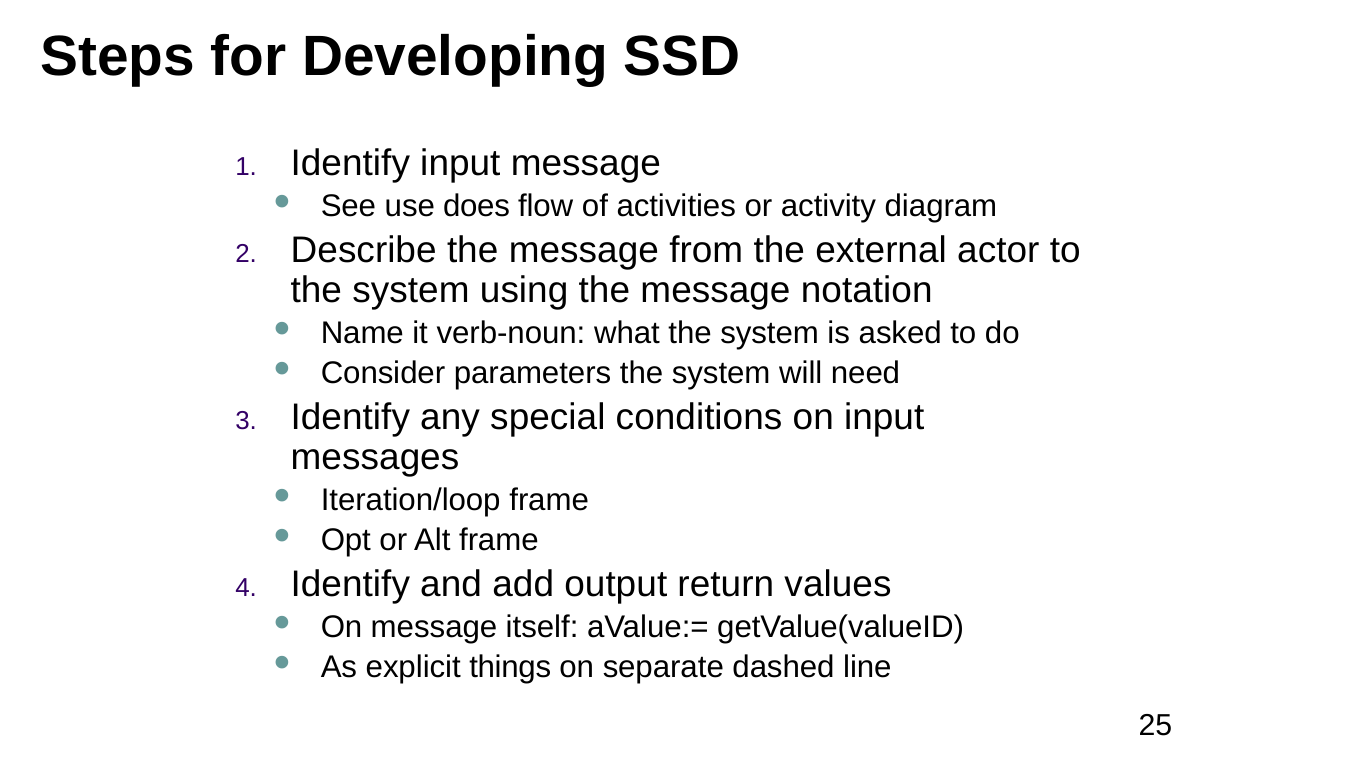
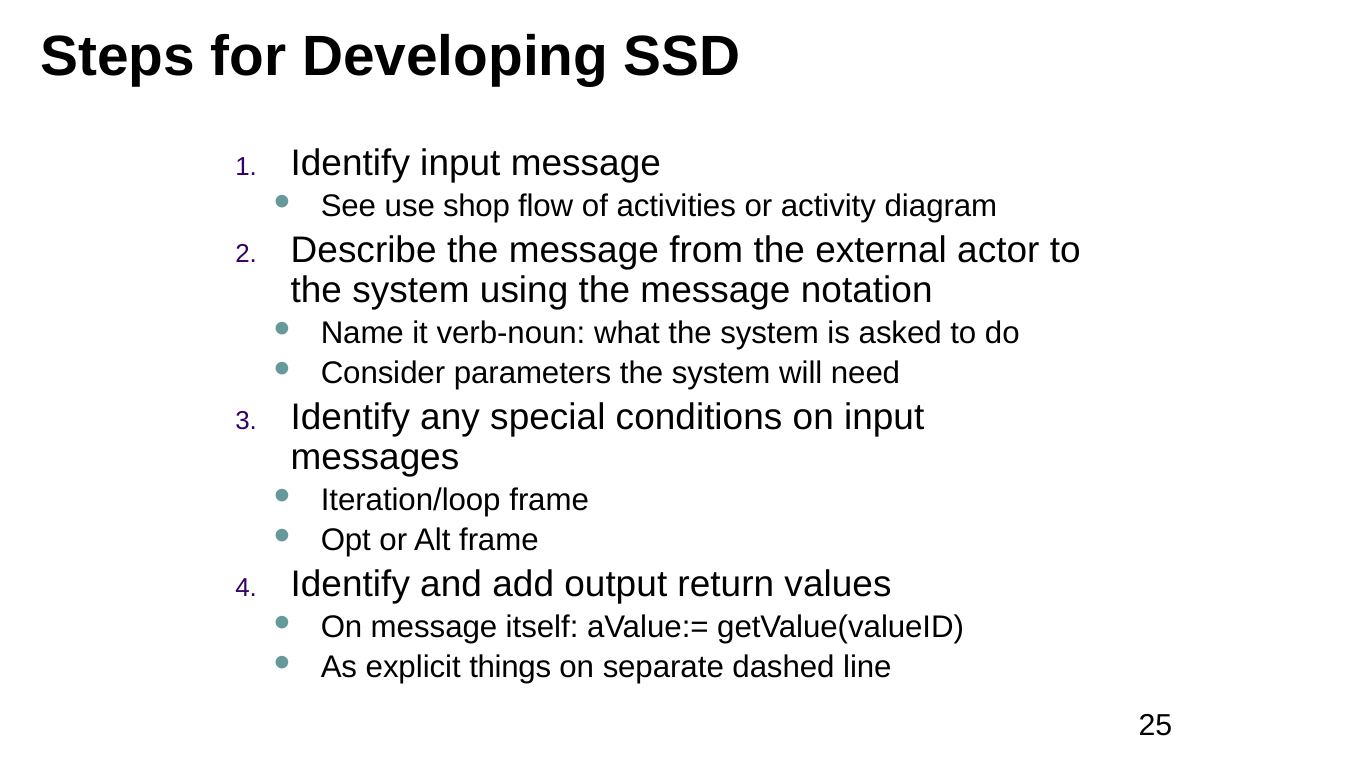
does: does -> shop
